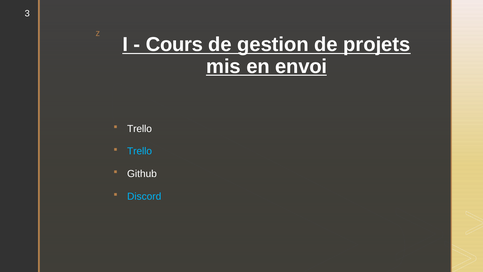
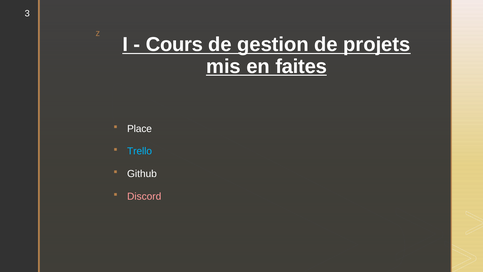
envoi: envoi -> faites
Trello at (139, 129): Trello -> Place
Discord colour: light blue -> pink
